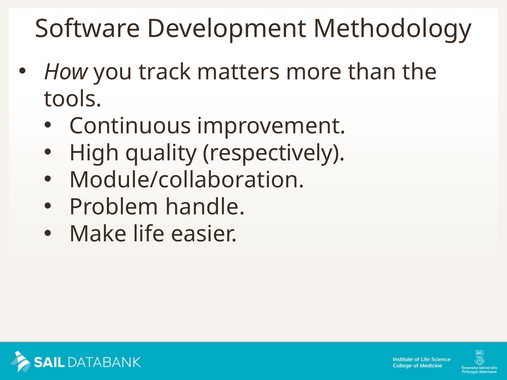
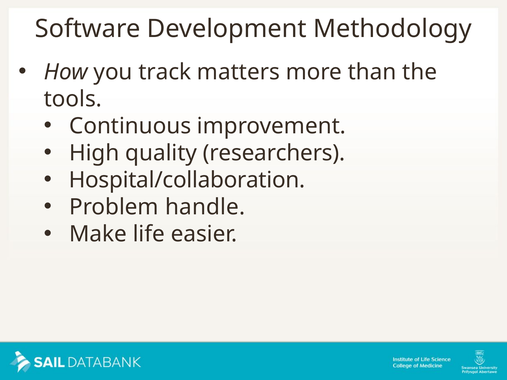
respectively: respectively -> researchers
Module/collaboration: Module/collaboration -> Hospital/collaboration
